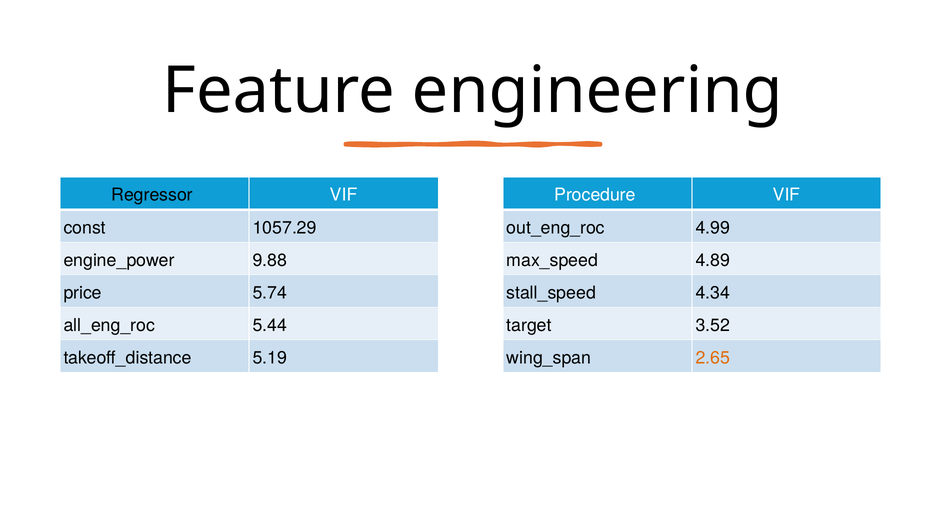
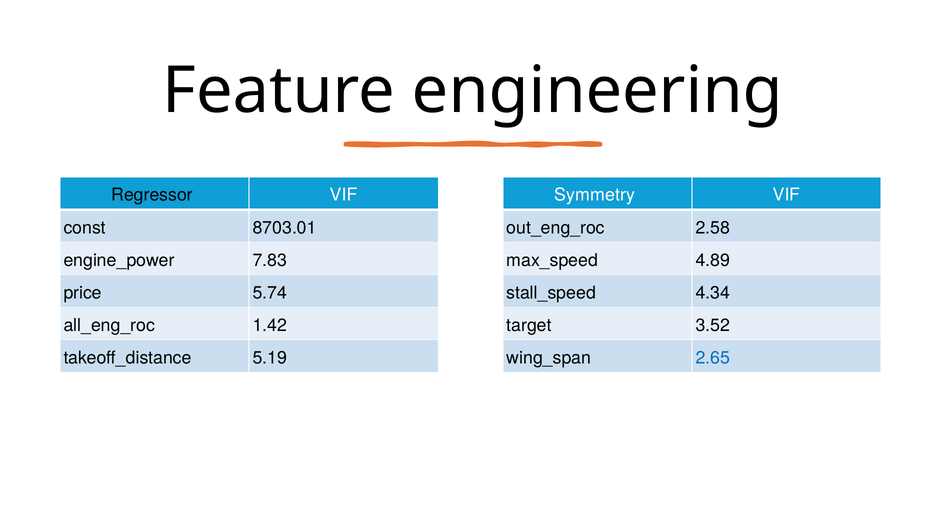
Procedure: Procedure -> Symmetry
1057.29: 1057.29 -> 8703.01
4.99: 4.99 -> 2.58
9.88: 9.88 -> 7.83
5.44: 5.44 -> 1.42
2.65 colour: orange -> blue
